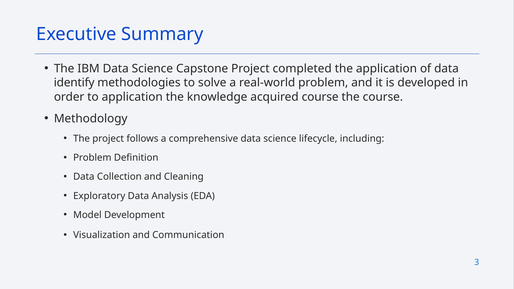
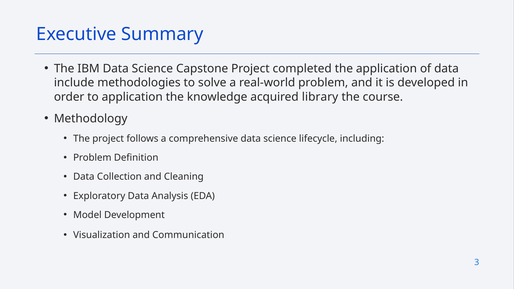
identify: identify -> include
acquired course: course -> library
